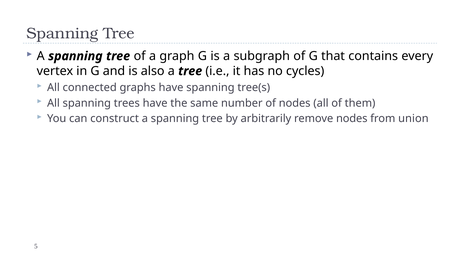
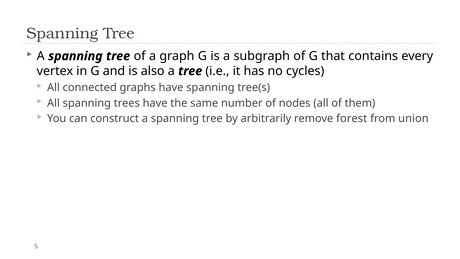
remove nodes: nodes -> forest
